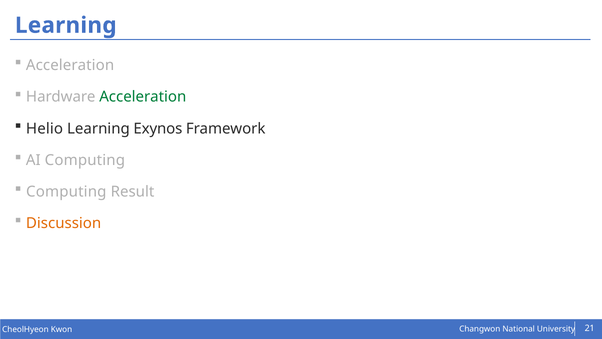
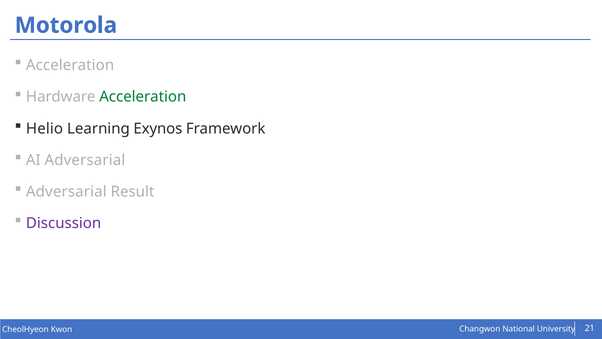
Learning at (66, 25): Learning -> Motorola
AI Computing: Computing -> Adversarial
Computing at (66, 192): Computing -> Adversarial
Discussion colour: orange -> purple
